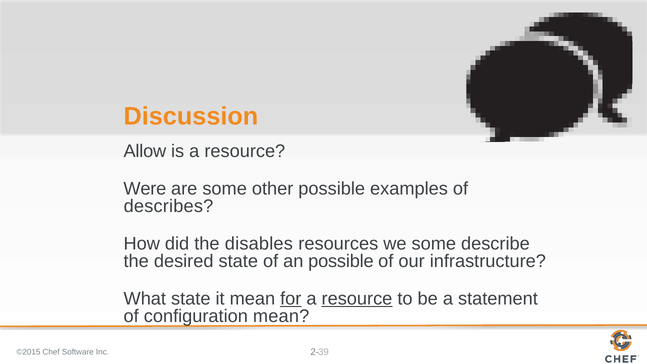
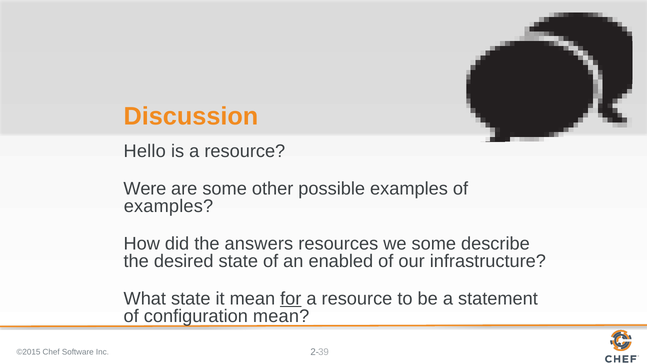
Allow: Allow -> Hello
describes at (168, 206): describes -> examples
disables: disables -> answers
an possible: possible -> enabled
resource at (357, 299) underline: present -> none
